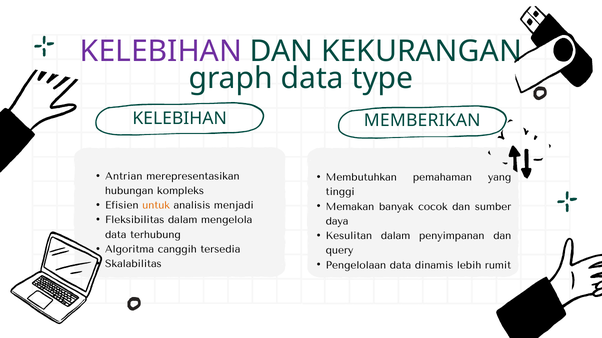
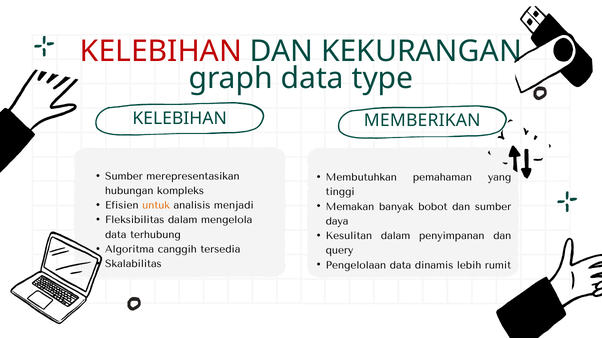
KELEBIHAN at (161, 52) colour: purple -> red
Antrian at (124, 177): Antrian -> Sumber
cocok: cocok -> bobot
